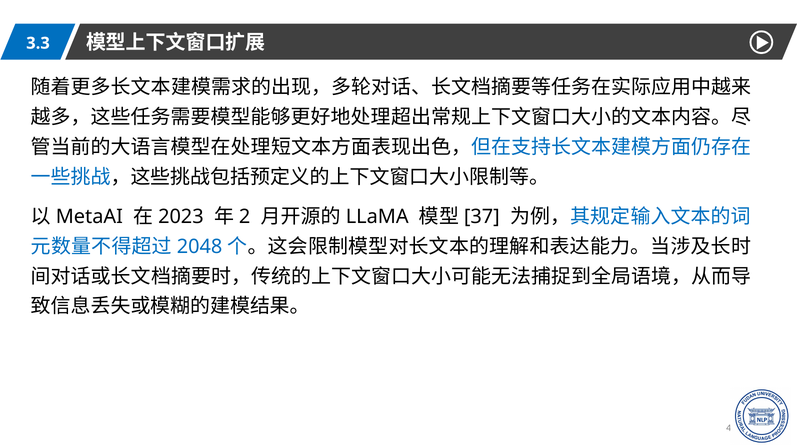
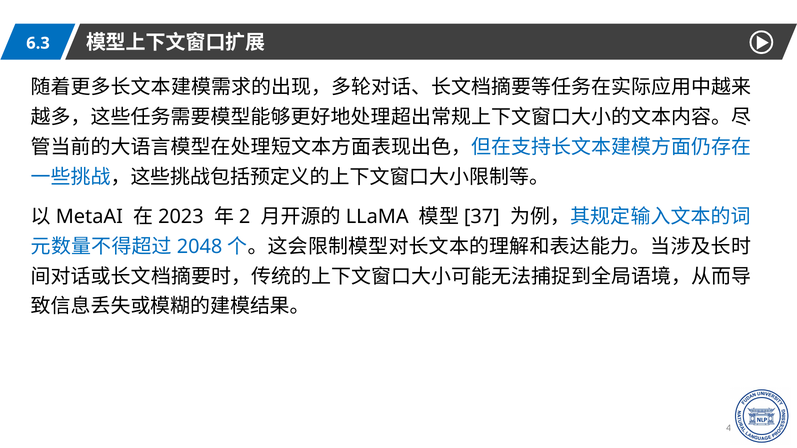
3.3: 3.3 -> 6.3
